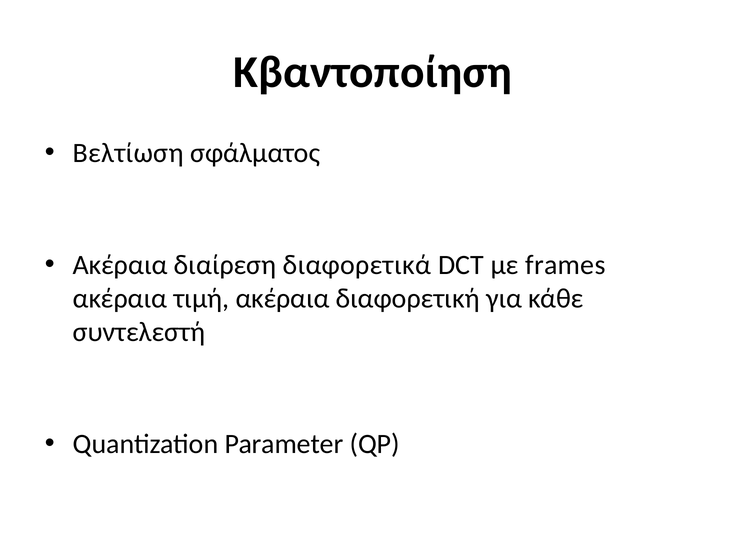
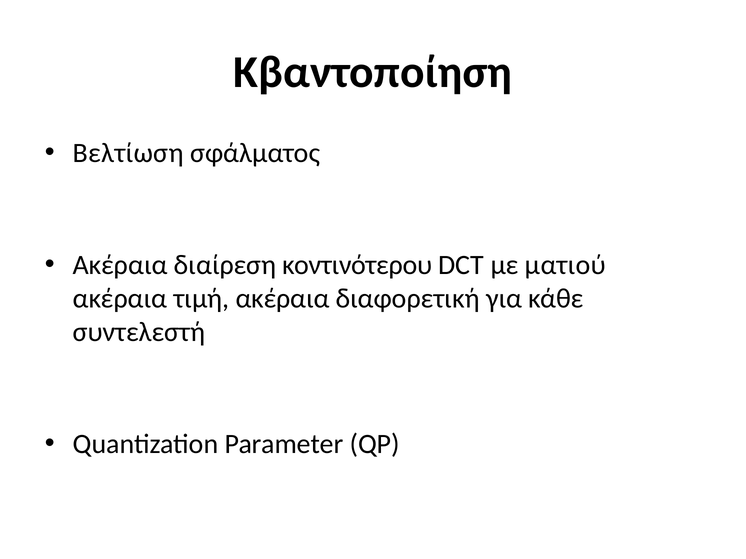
διαφορετικά: διαφορετικά -> κοντινότερου
frames: frames -> ματιού
